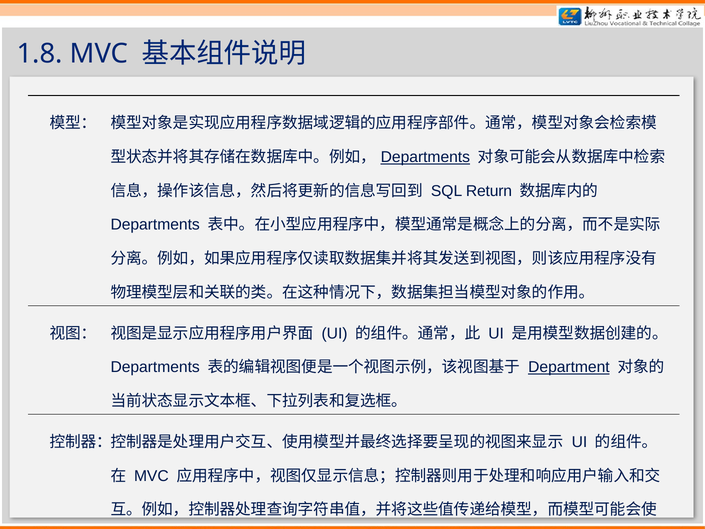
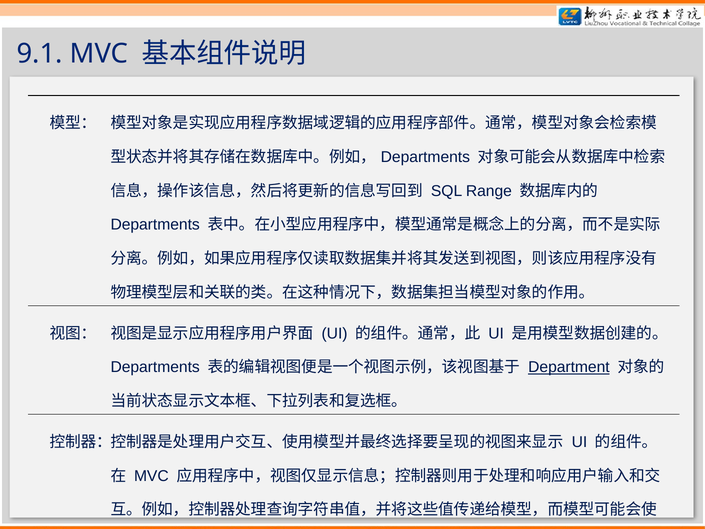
1.8: 1.8 -> 9.1
Departments at (425, 157) underline: present -> none
Return: Return -> Range
